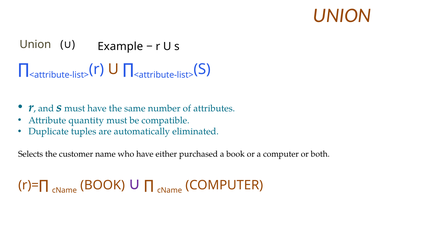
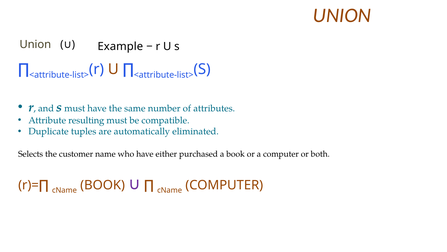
quantity: quantity -> resulting
